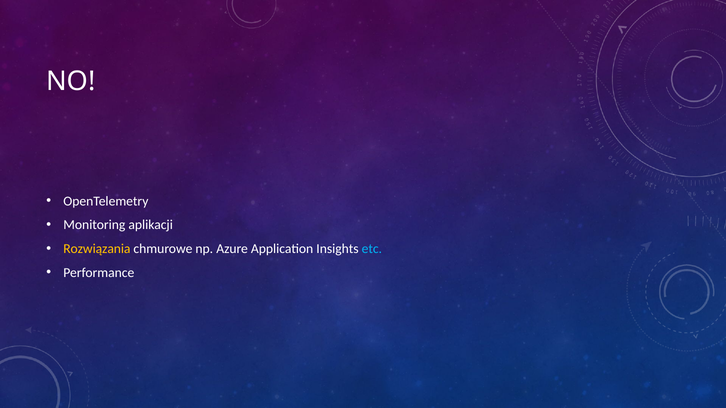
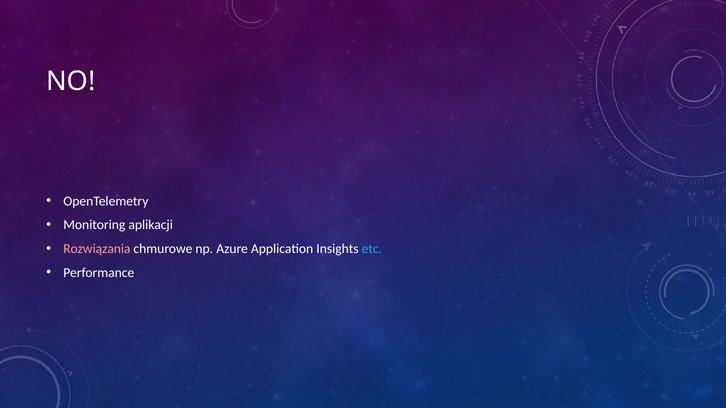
Rozwiązania colour: yellow -> pink
